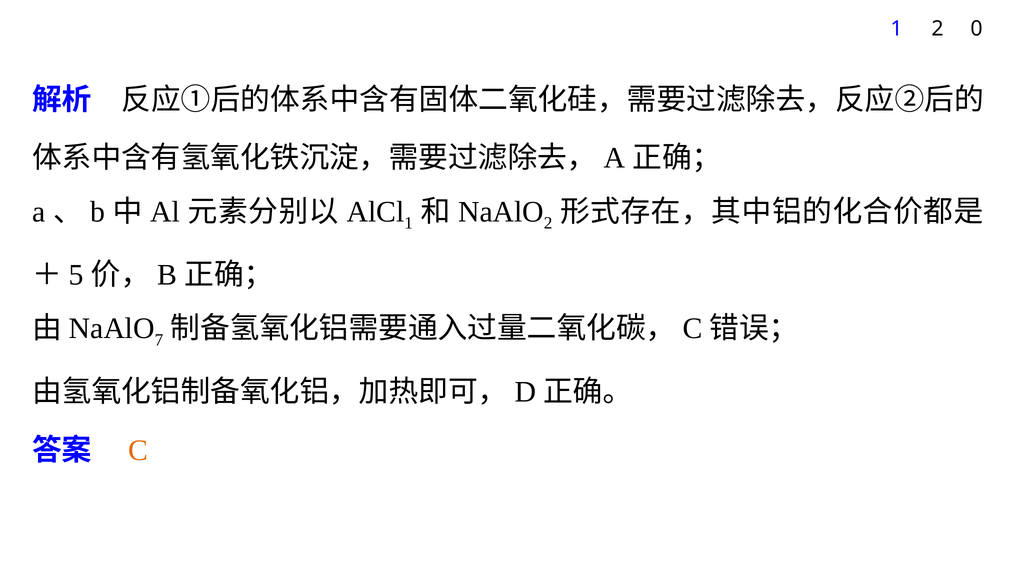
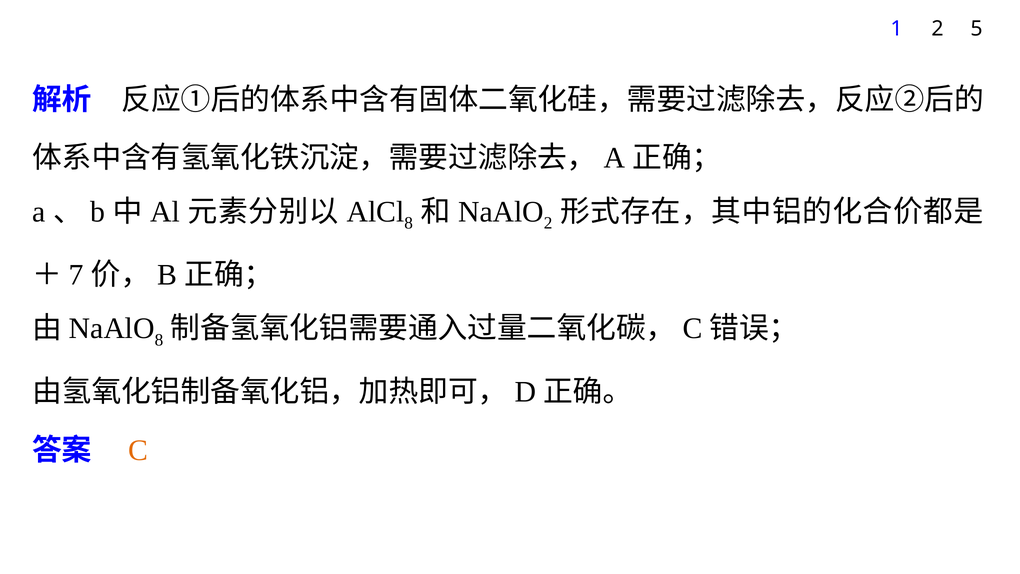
0: 0 -> 5
1 at (409, 223): 1 -> 8
5: 5 -> 7
7 at (159, 340): 7 -> 8
